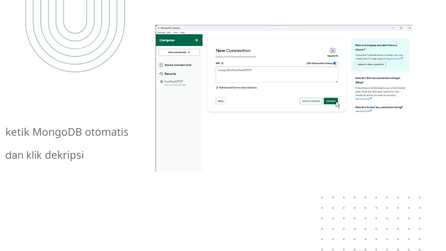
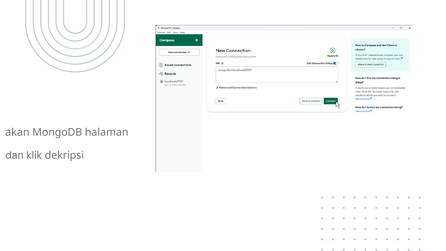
ketik: ketik -> akan
otomatis: otomatis -> halaman
